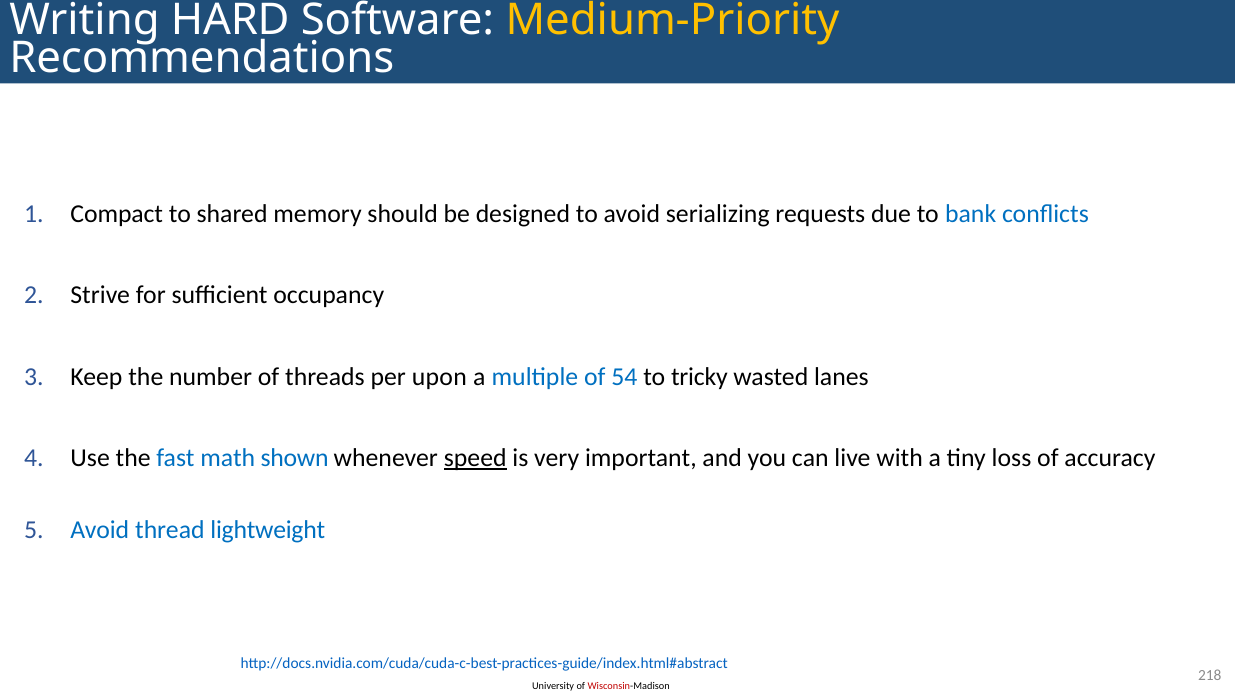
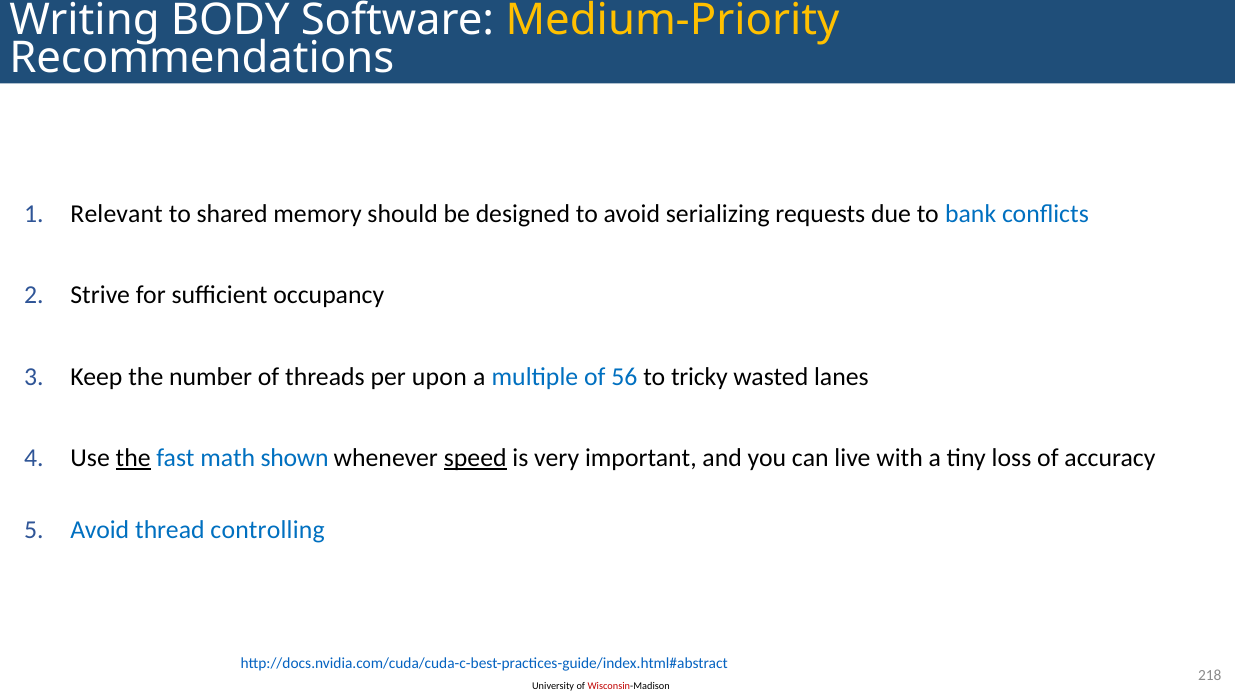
HARD: HARD -> BODY
Compact: Compact -> Relevant
54: 54 -> 56
the at (133, 458) underline: none -> present
lightweight: lightweight -> controlling
